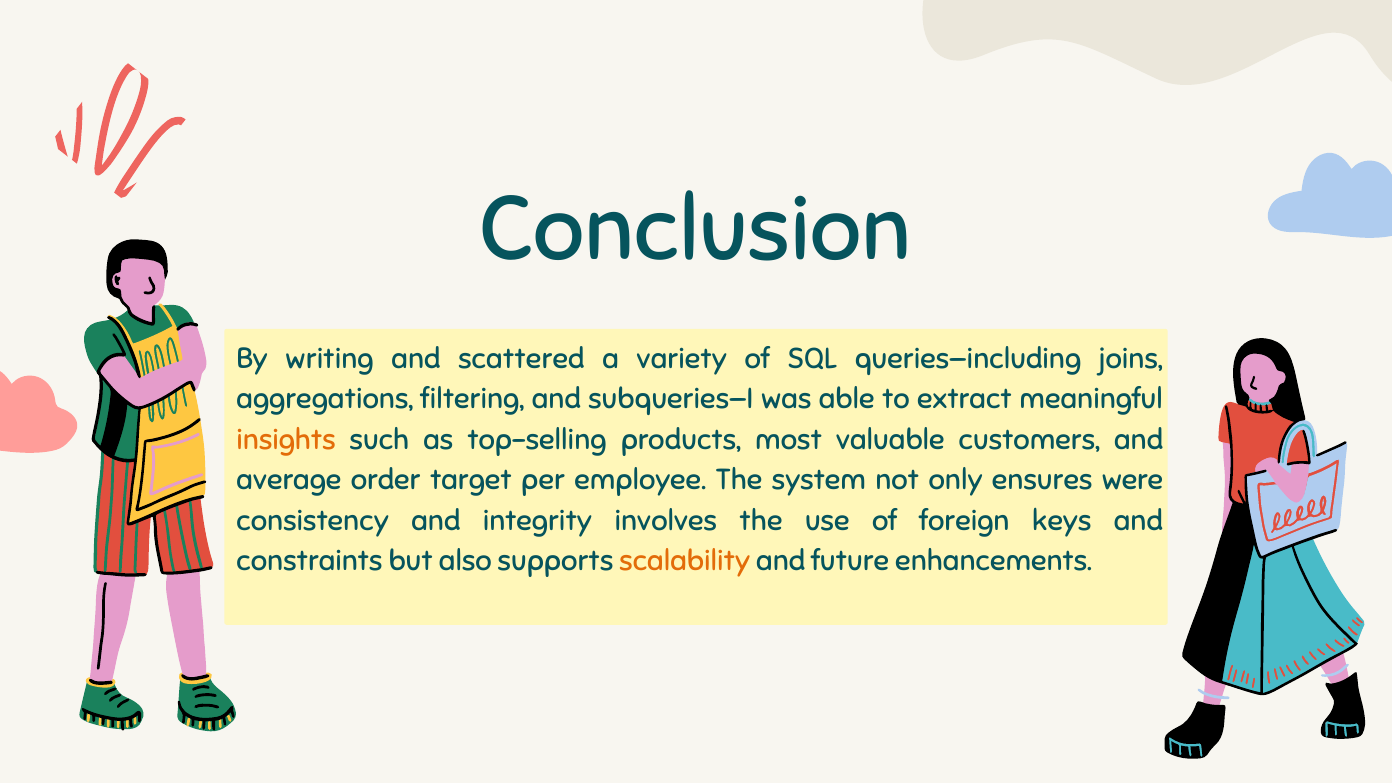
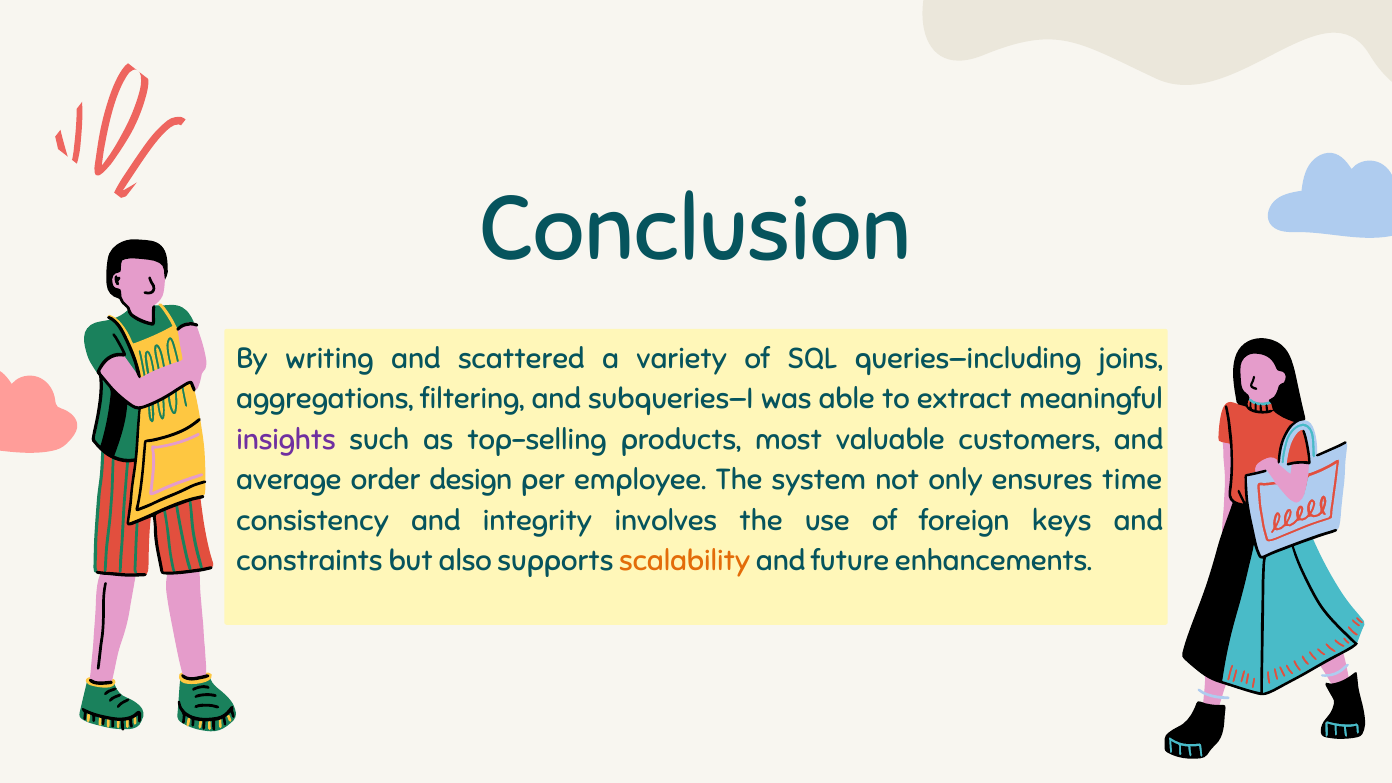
insights colour: orange -> purple
target: target -> design
were: were -> time
